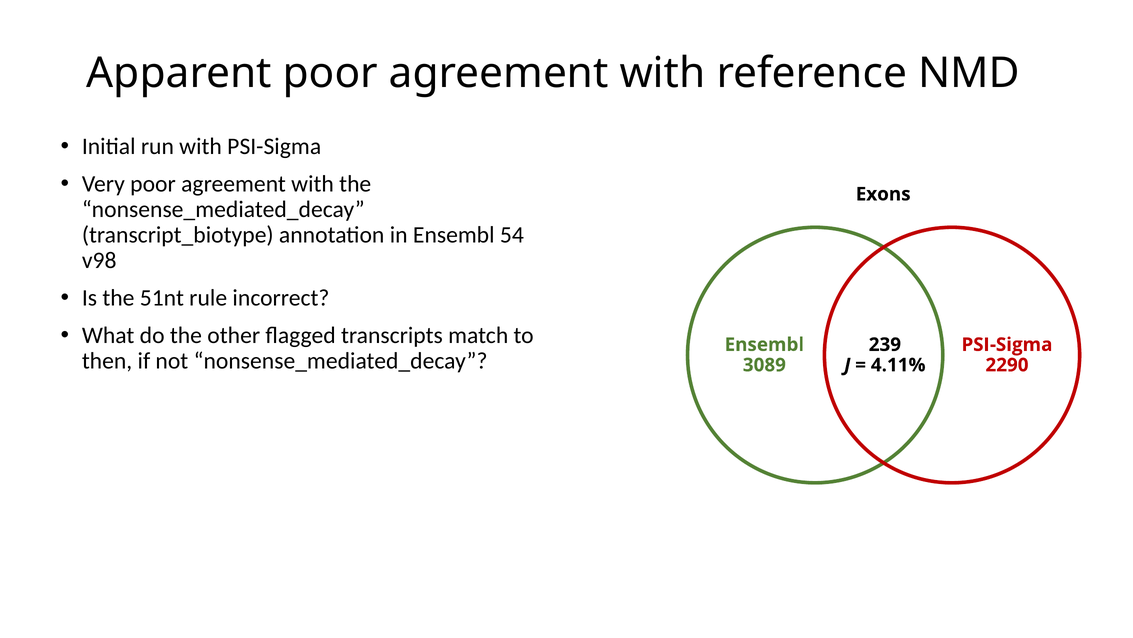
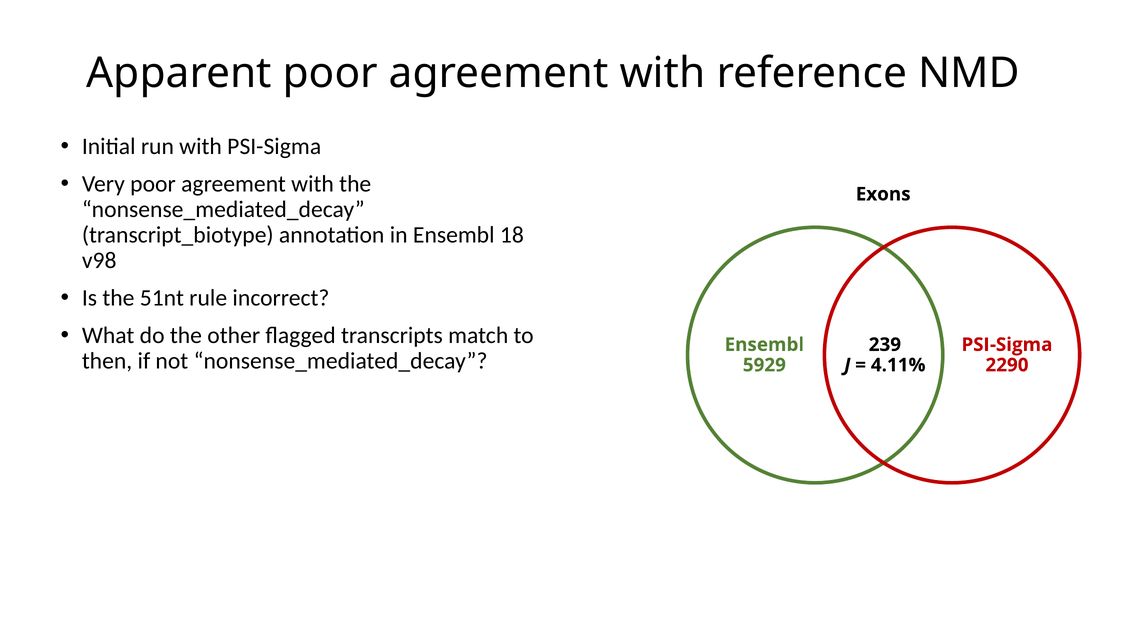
54: 54 -> 18
3089: 3089 -> 5929
